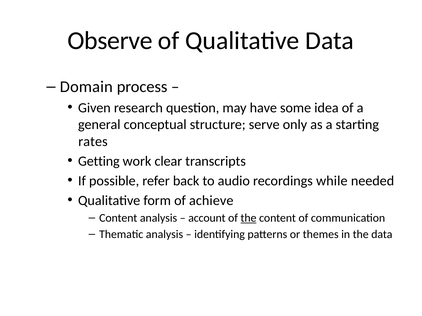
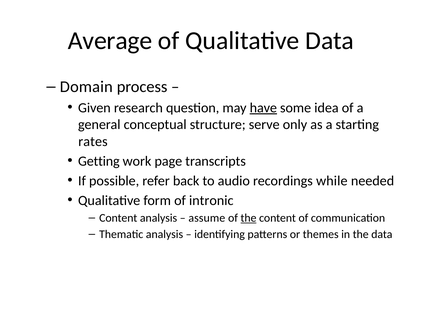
Observe: Observe -> Average
have underline: none -> present
clear: clear -> page
achieve: achieve -> intronic
account: account -> assume
